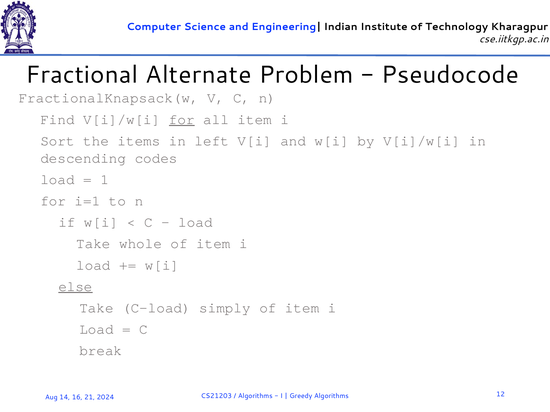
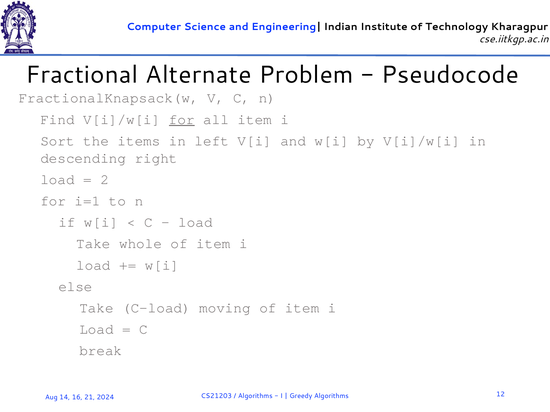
codes: codes -> right
1: 1 -> 2
else underline: present -> none
simply: simply -> moving
